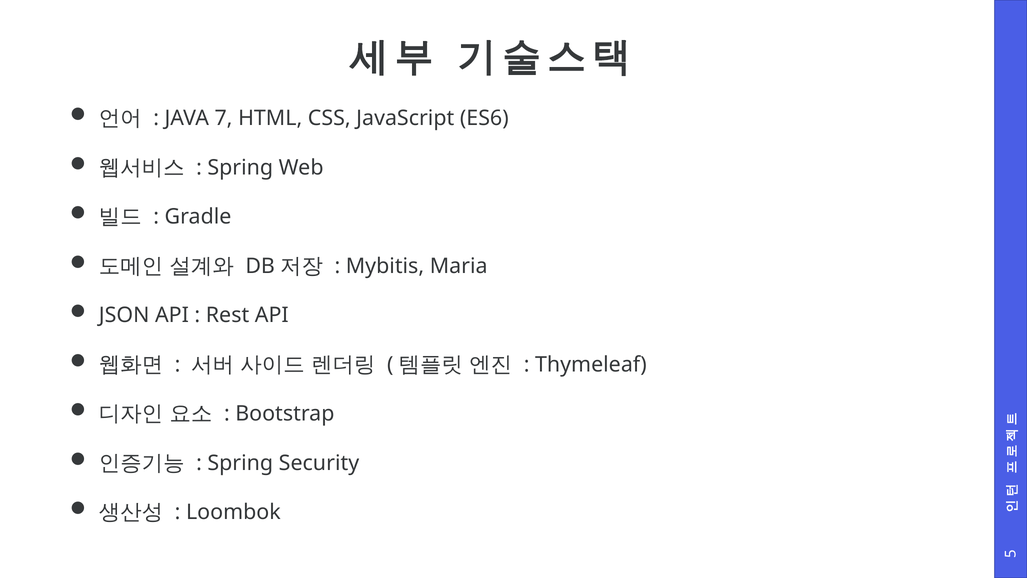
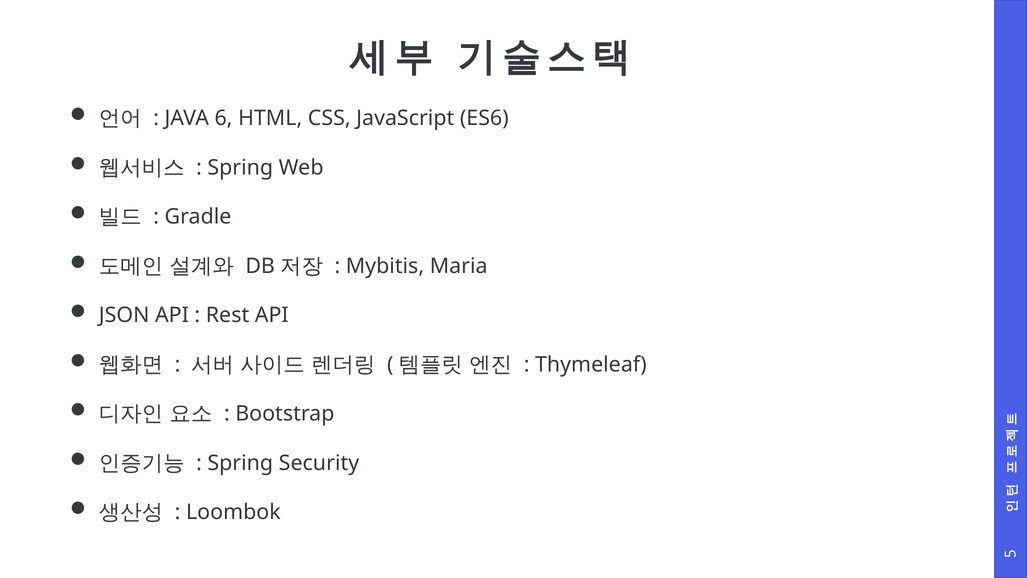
7: 7 -> 6
